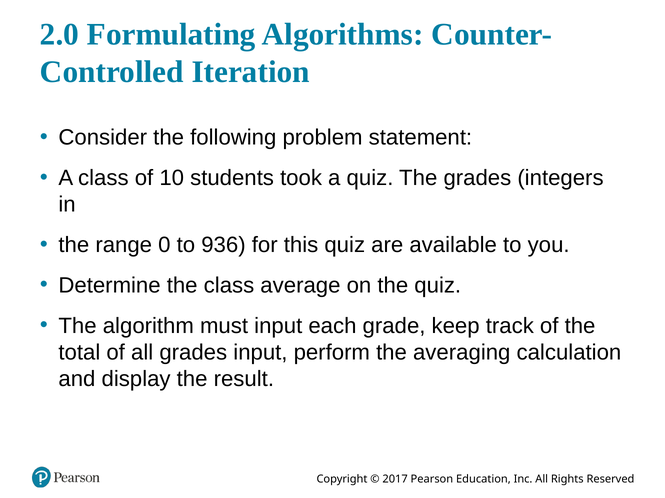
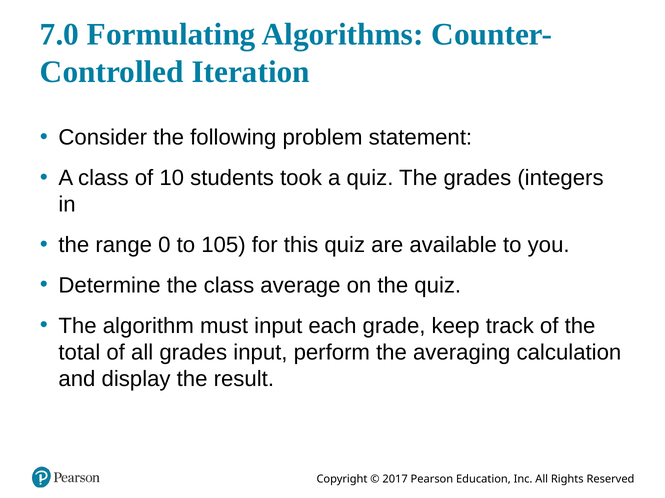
2.0: 2.0 -> 7.0
936: 936 -> 105
